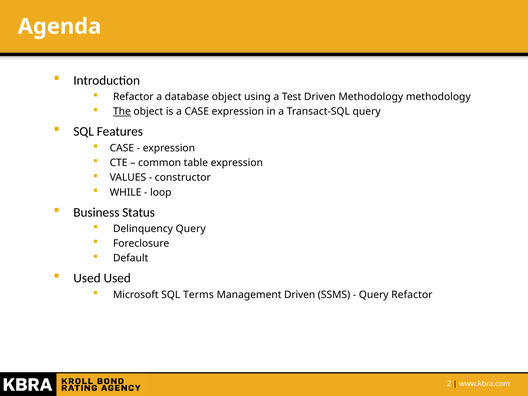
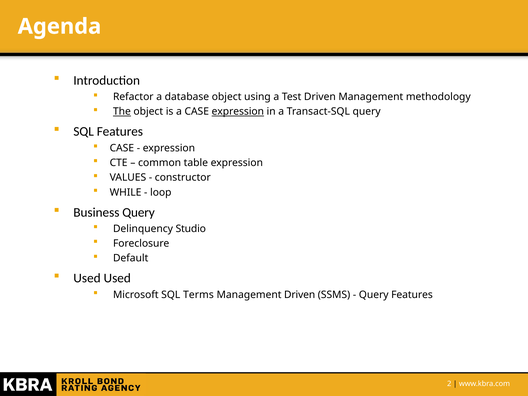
Driven Methodology: Methodology -> Management
expression at (238, 112) underline: none -> present
Business Status: Status -> Query
Delinquency Query: Query -> Studio
Query Refactor: Refactor -> Features
